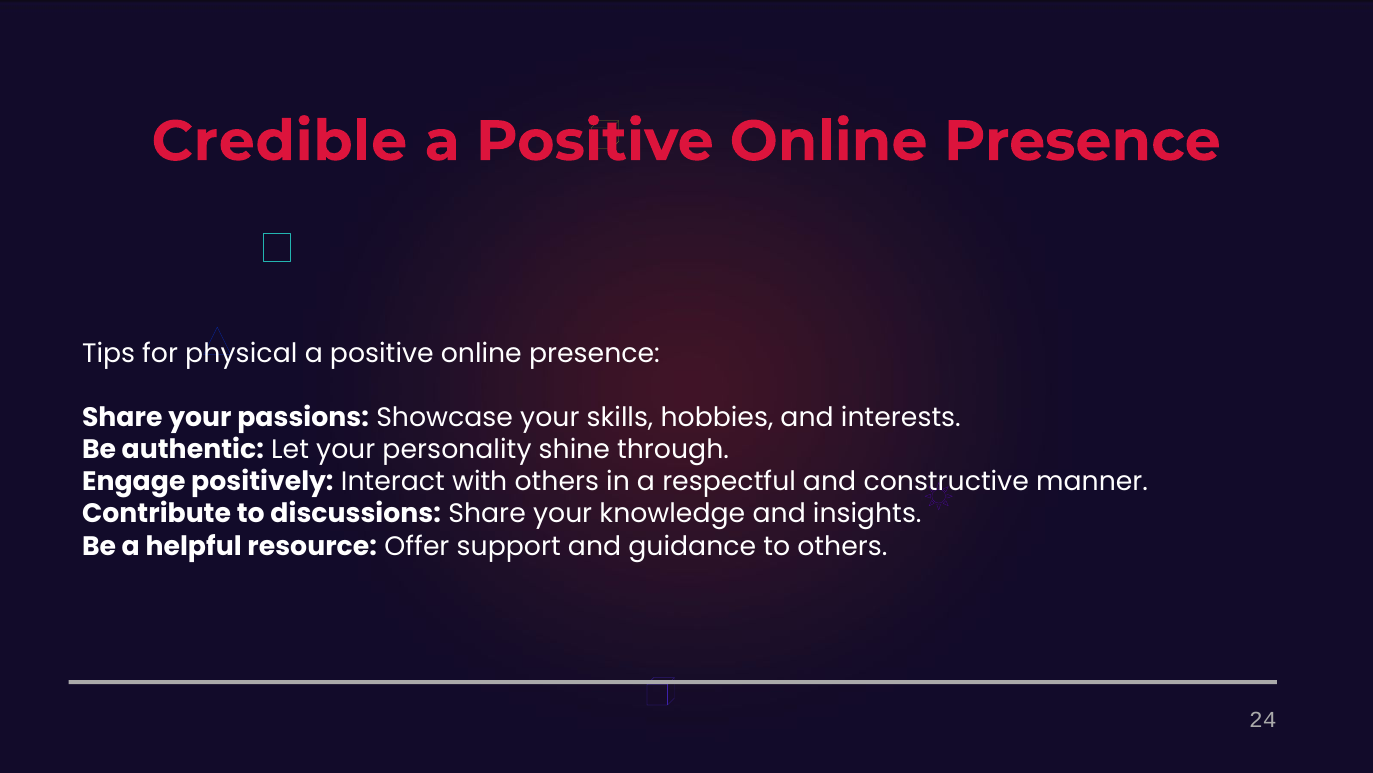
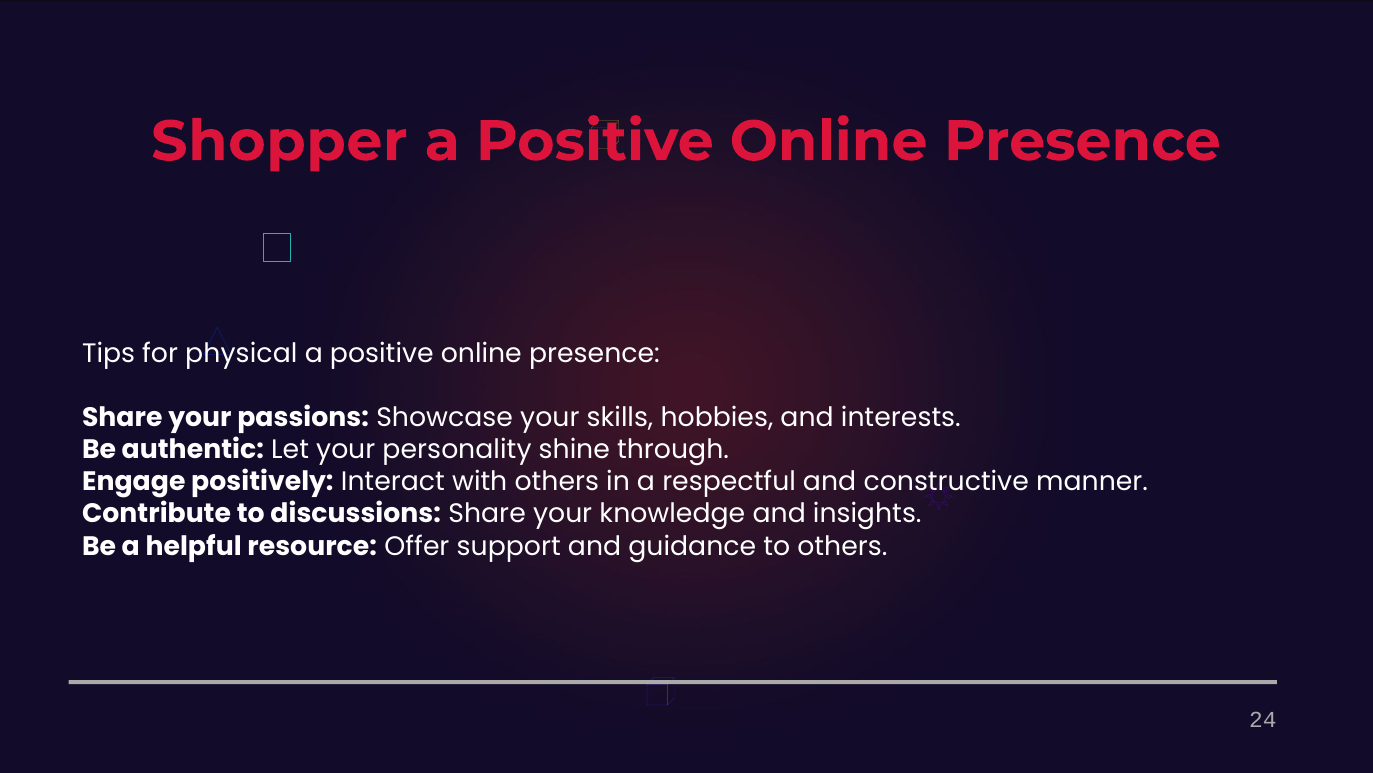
Credible: Credible -> Shopper
